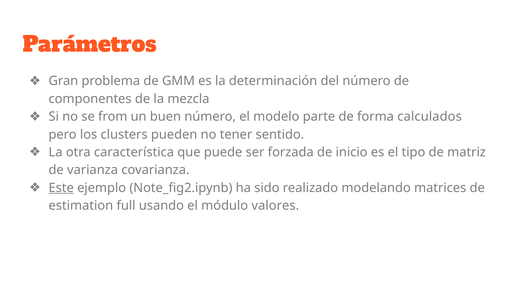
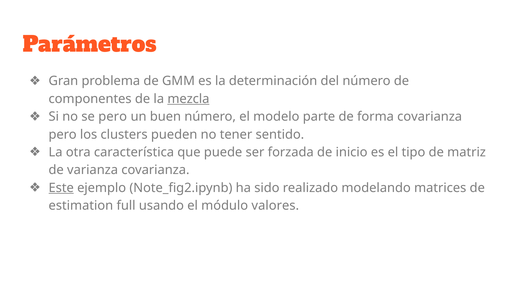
mezcla underline: none -> present
se from: from -> pero
forma calculados: calculados -> covarianza
